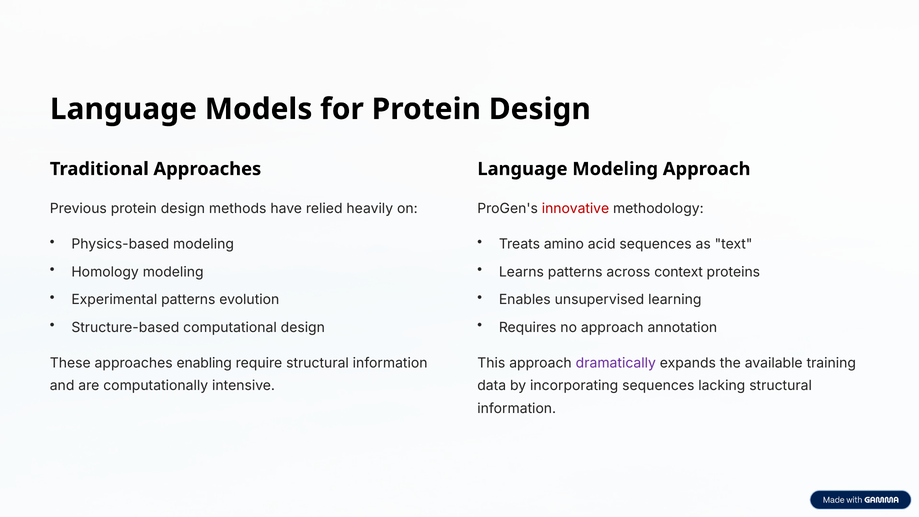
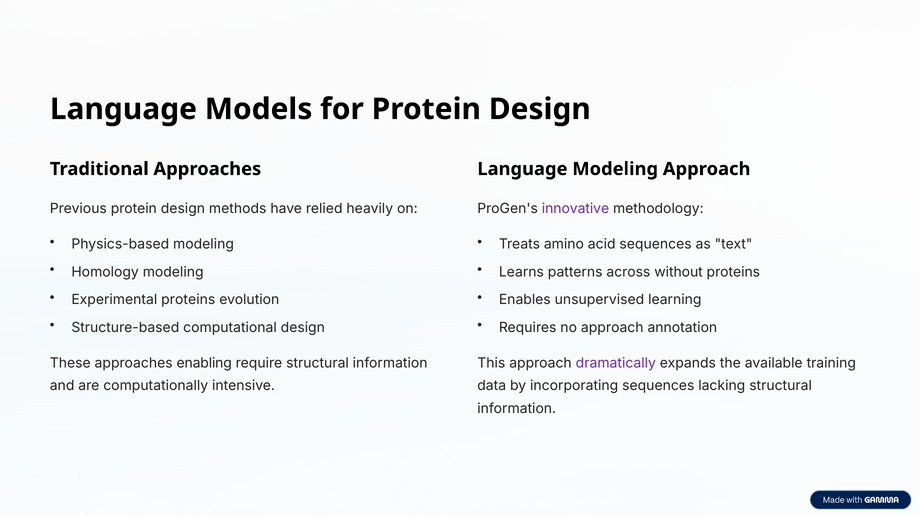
innovative colour: red -> purple
context: context -> without
Experimental patterns: patterns -> proteins
